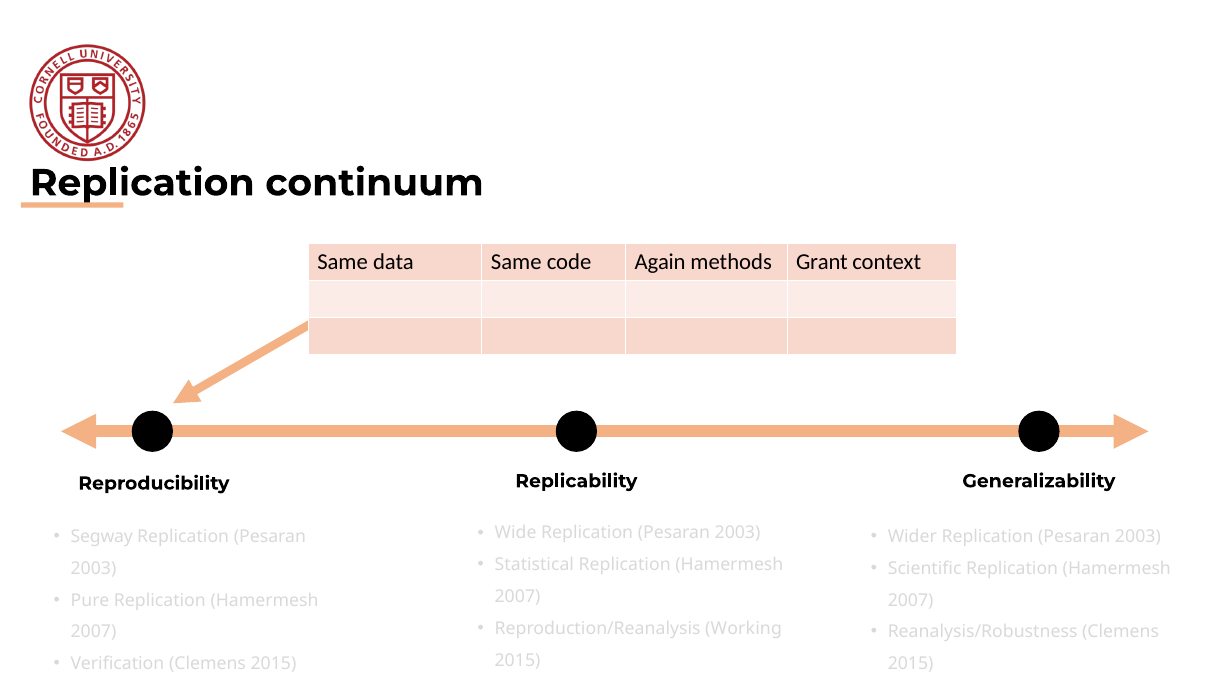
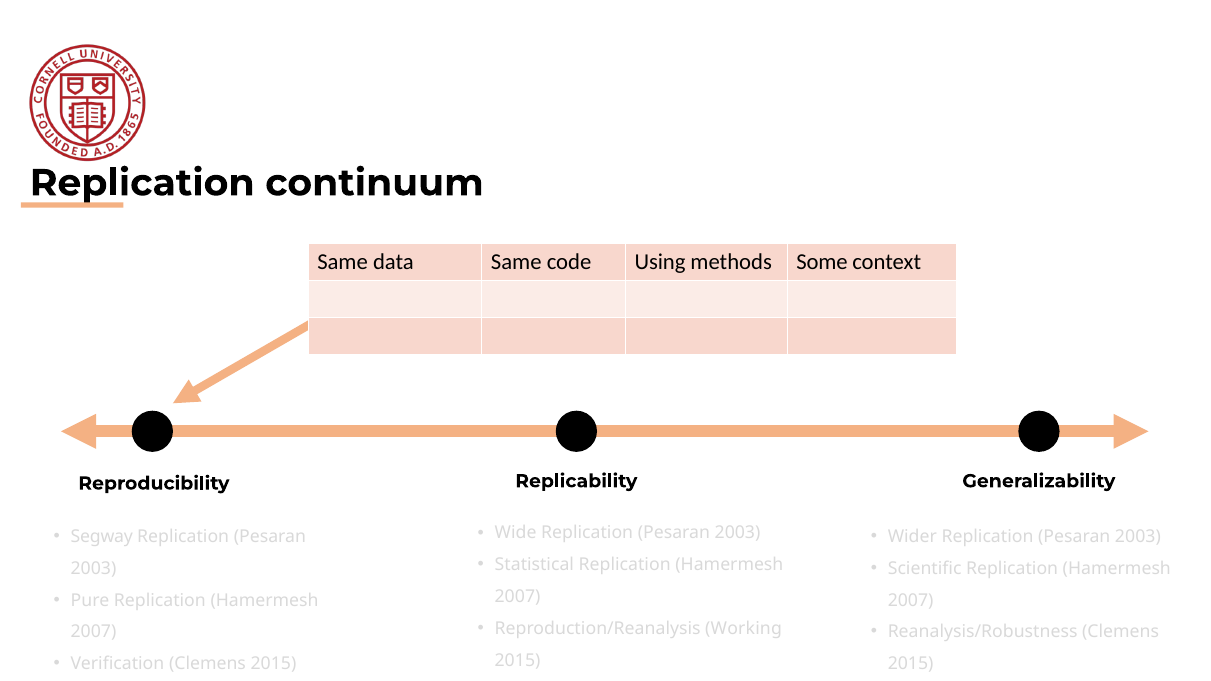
Again: Again -> Using
Grant: Grant -> Some
